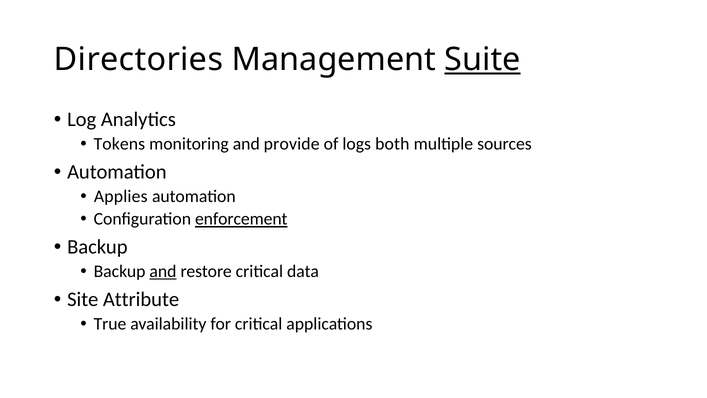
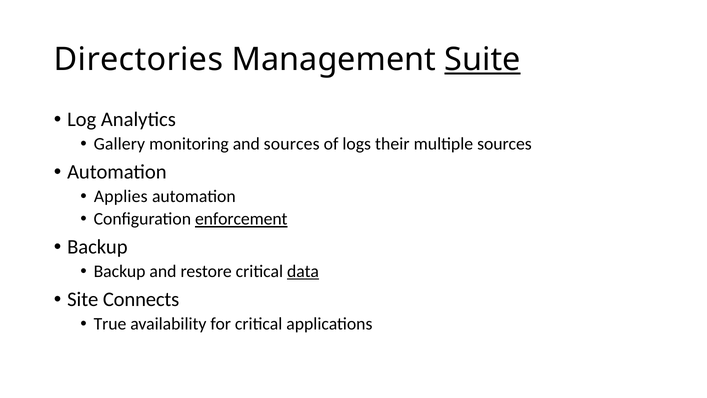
Tokens: Tokens -> Gallery
and provide: provide -> sources
both: both -> their
and at (163, 271) underline: present -> none
data underline: none -> present
Attribute: Attribute -> Connects
